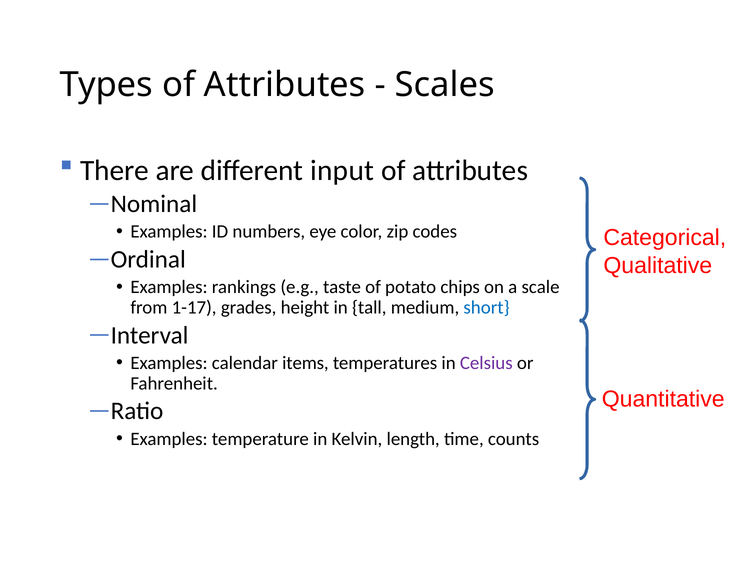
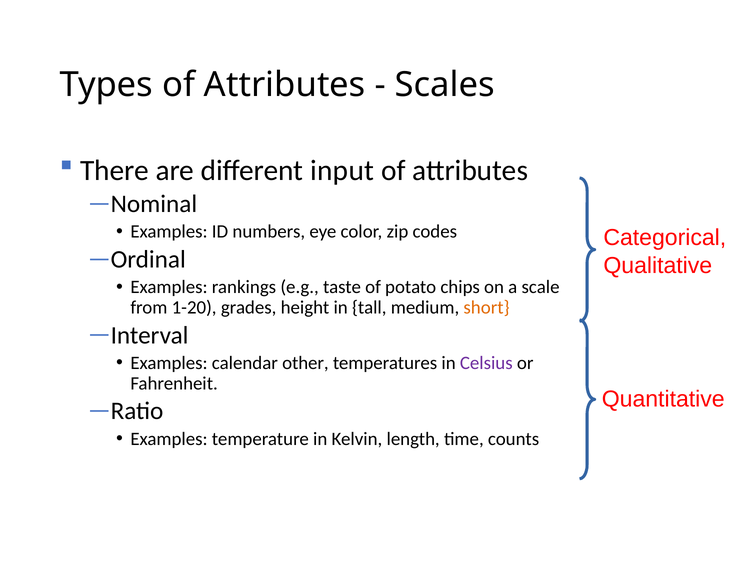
1-17: 1-17 -> 1-20
short colour: blue -> orange
items: items -> other
